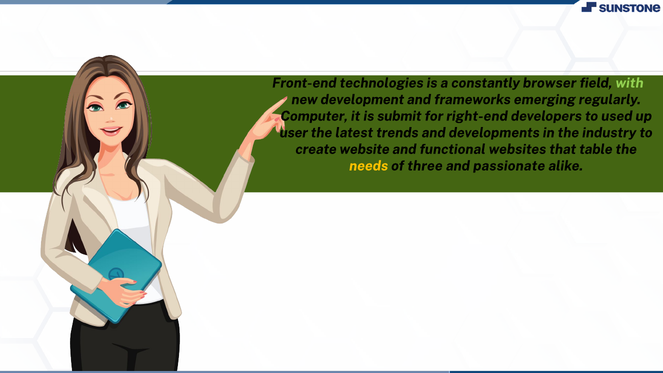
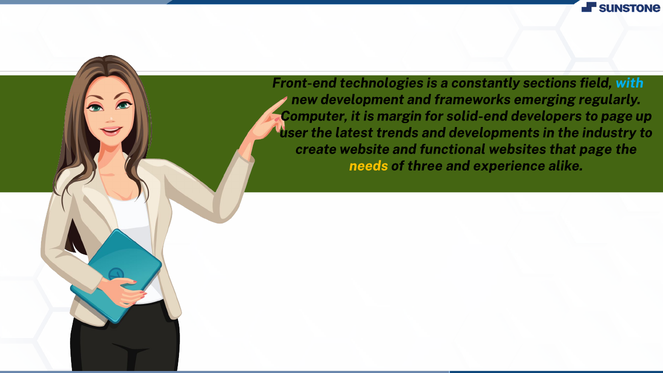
browser: browser -> sections
with colour: light green -> light blue
submit: submit -> margin
right-end: right-end -> solid-end
to used: used -> page
that table: table -> page
passionate: passionate -> experience
